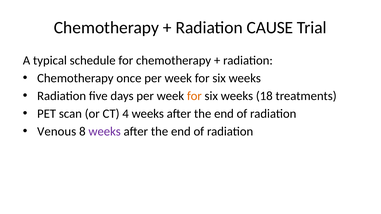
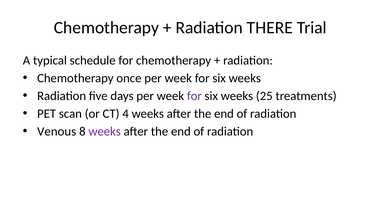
CAUSE: CAUSE -> THERE
for at (194, 96) colour: orange -> purple
18: 18 -> 25
